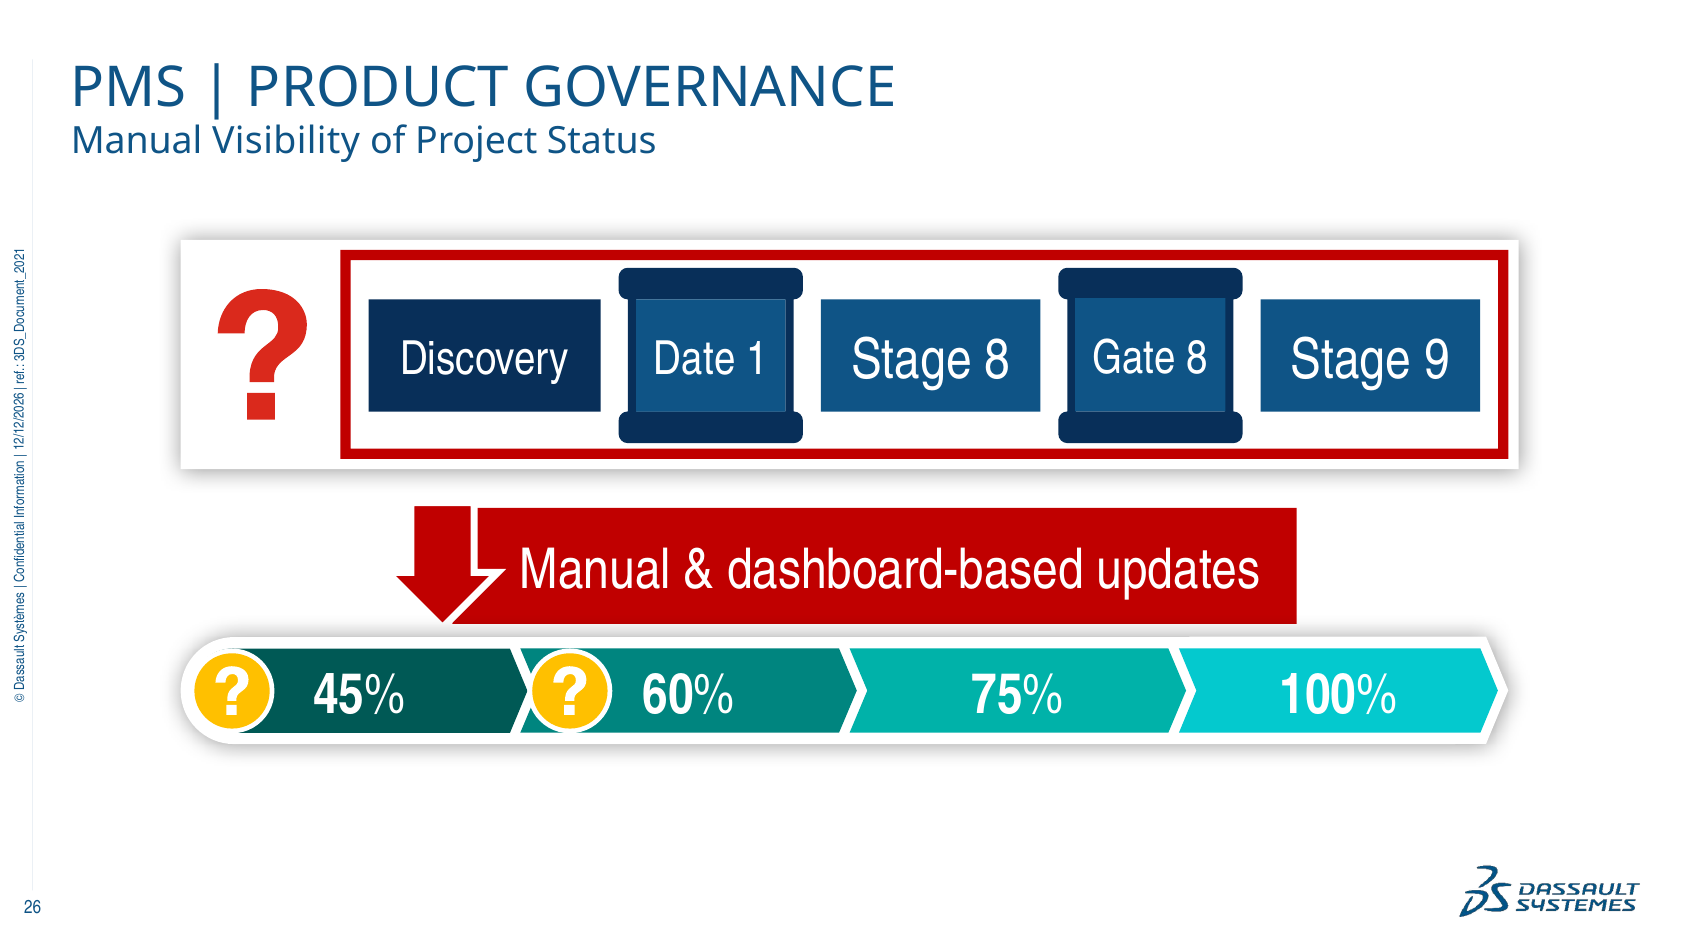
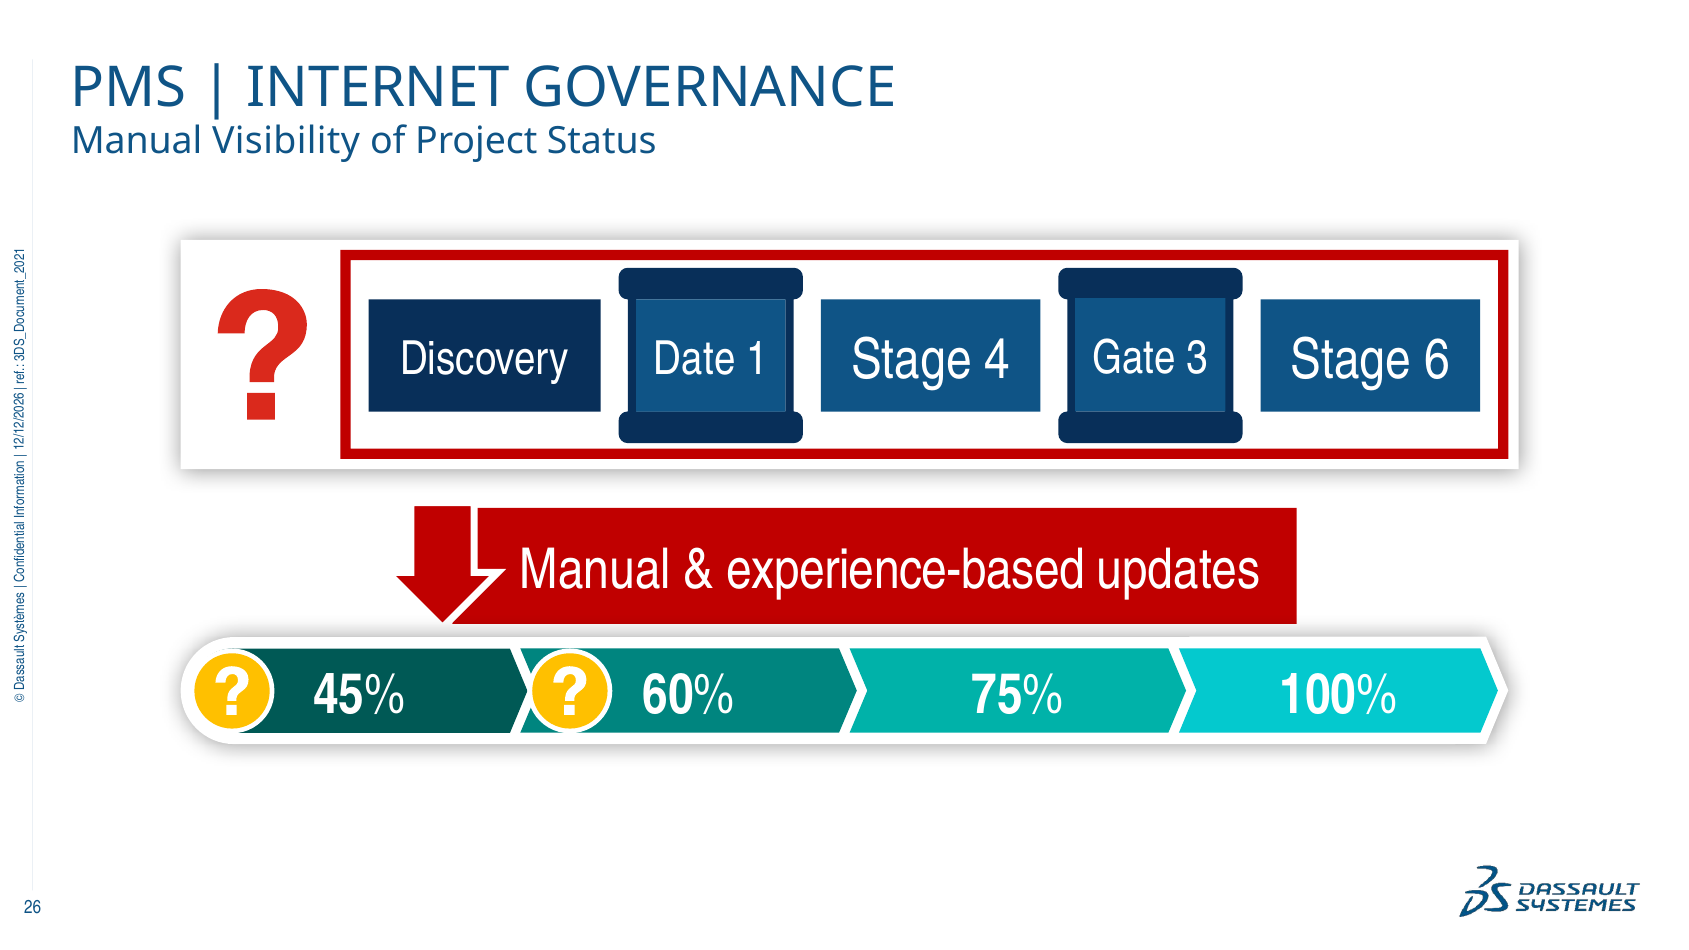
PRODUCT: PRODUCT -> INTERNET
Stage 8: 8 -> 4
Stage 9: 9 -> 6
Gate 8: 8 -> 3
dashboard-based: dashboard-based -> experience-based
